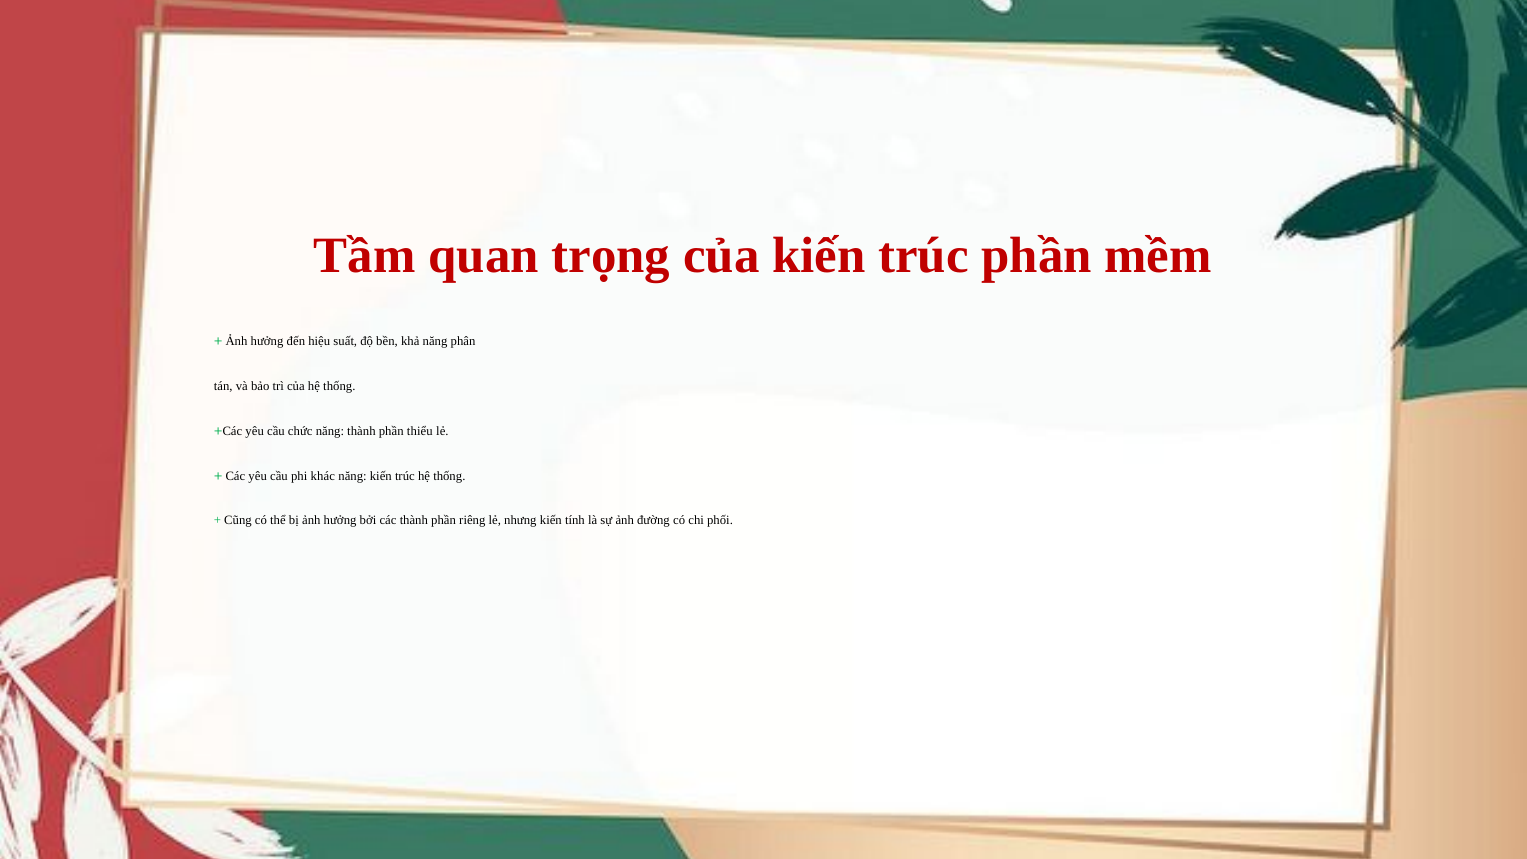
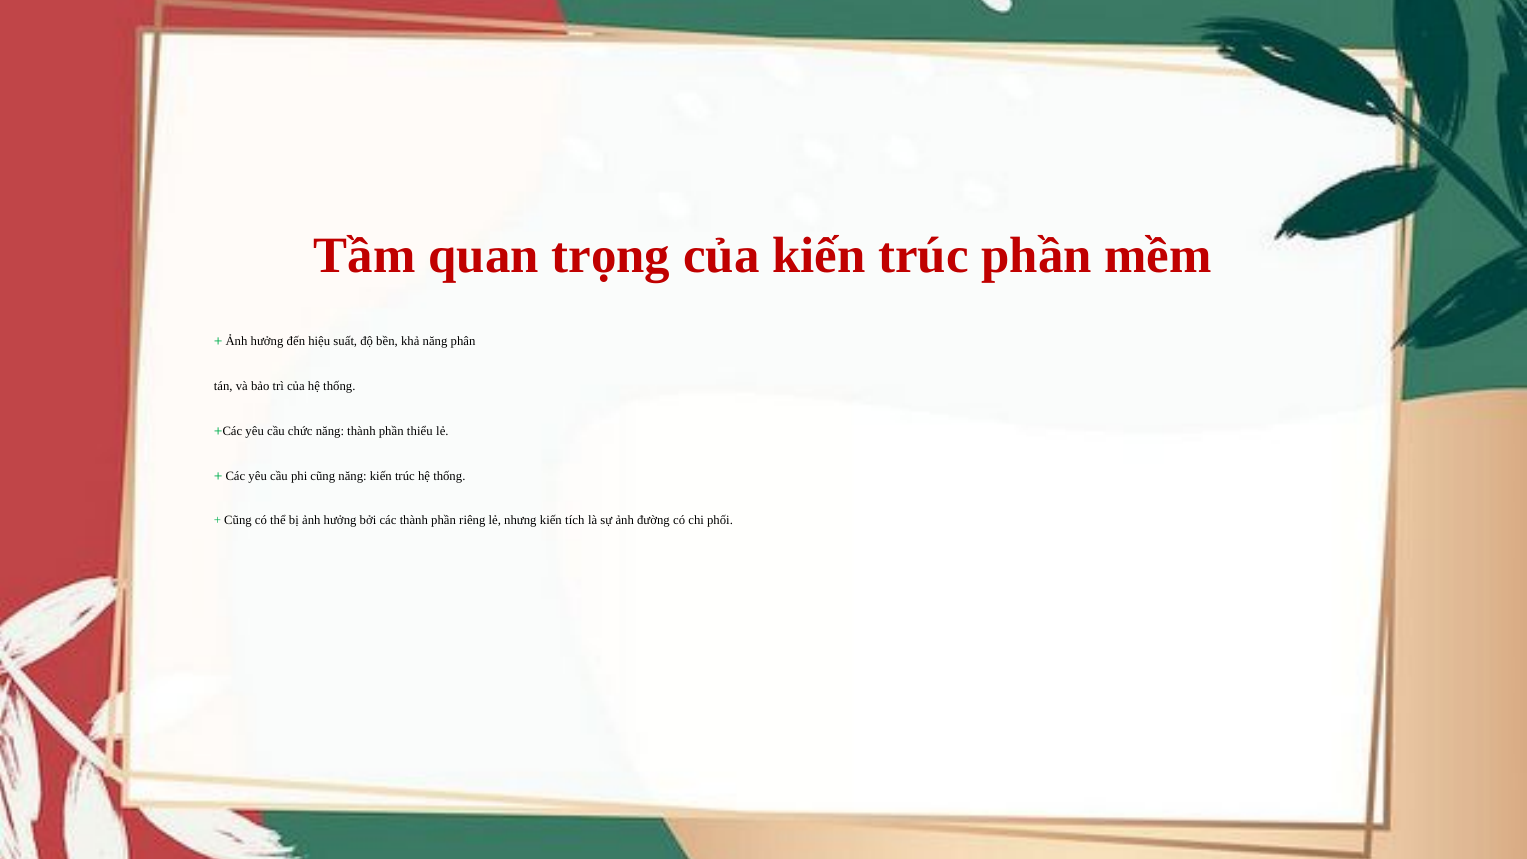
phi khác: khác -> cũng
tính: tính -> tích
